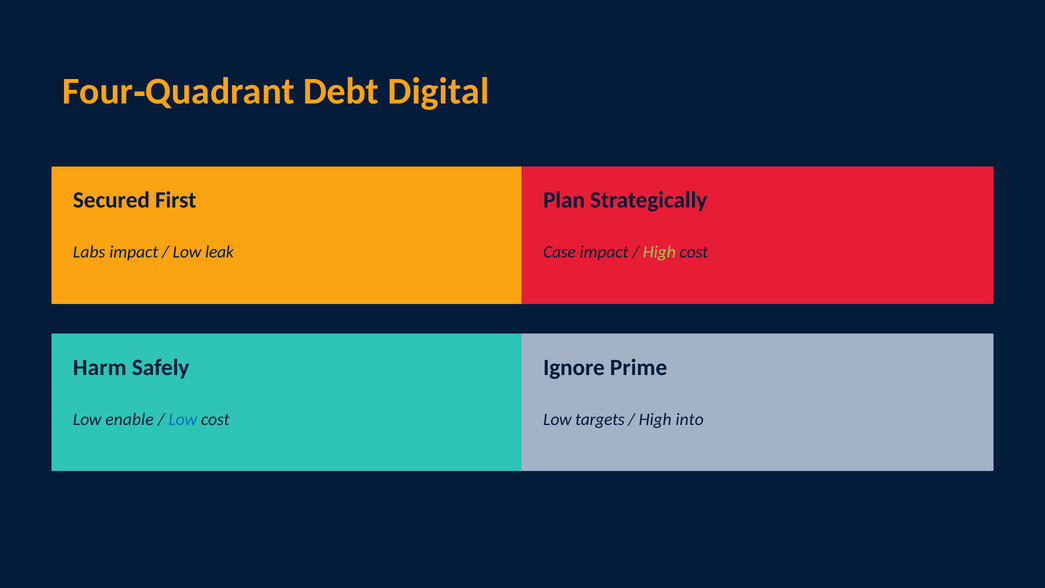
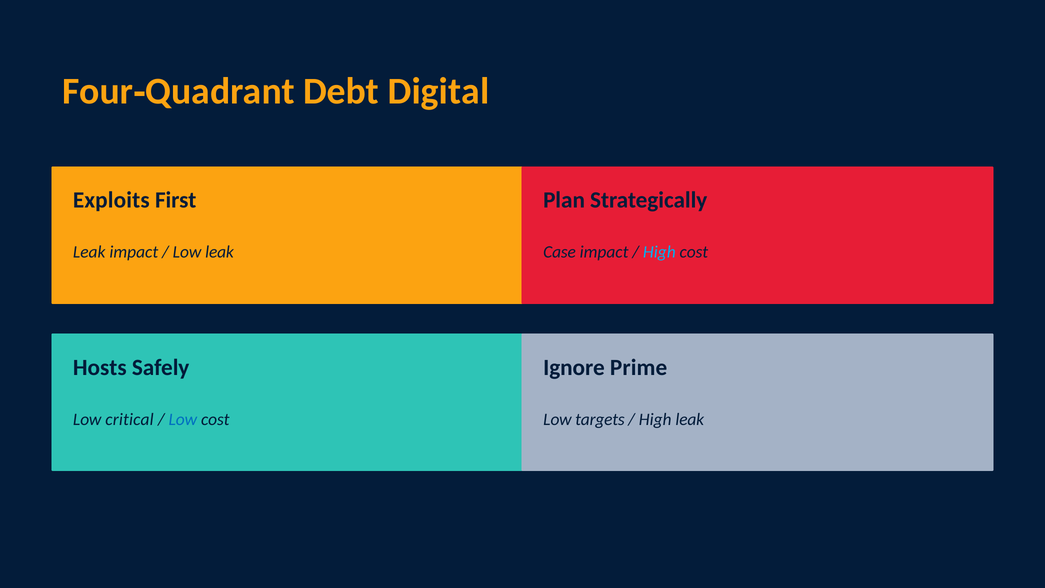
Secured: Secured -> Exploits
Labs at (89, 252): Labs -> Leak
High at (659, 252) colour: light green -> light blue
Harm: Harm -> Hosts
enable: enable -> critical
High into: into -> leak
